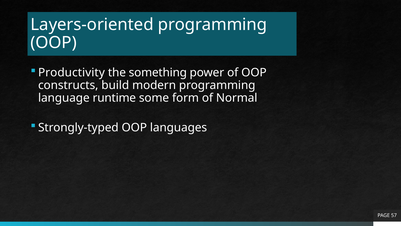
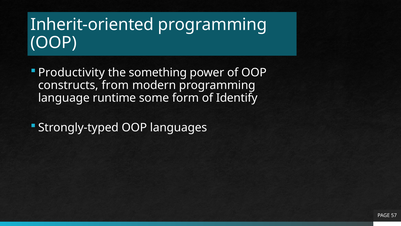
Layers-oriented: Layers-oriented -> Inherit-oriented
build: build -> from
Normal: Normal -> Identify
